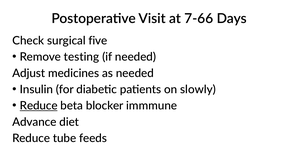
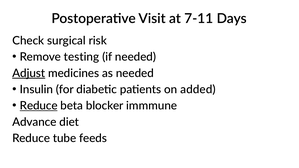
7-66: 7-66 -> 7-11
five: five -> risk
Adjust underline: none -> present
slowly: slowly -> added
